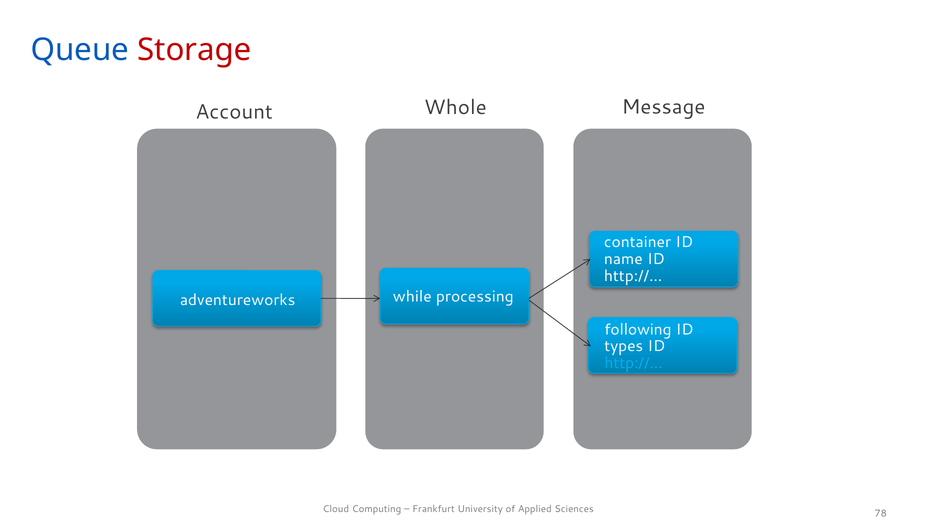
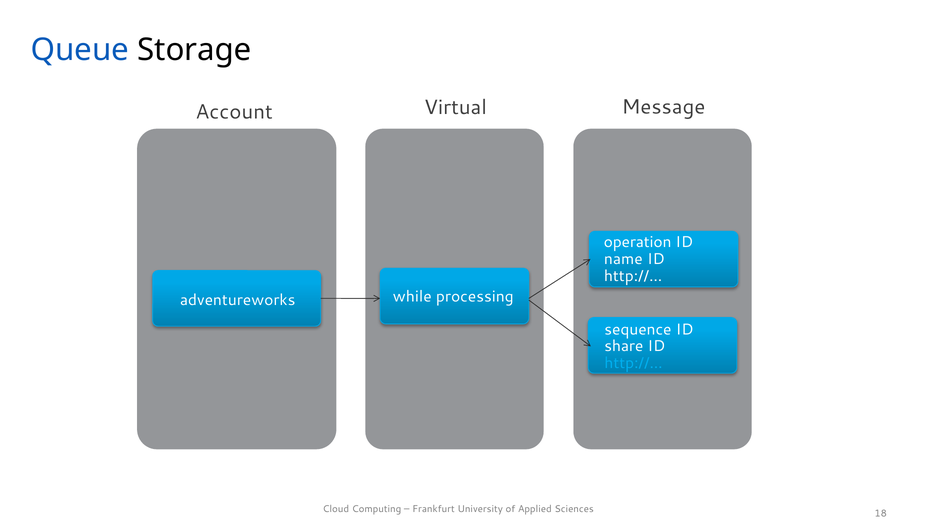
Storage colour: red -> black
Whole: Whole -> Virtual
container: container -> operation
following: following -> sequence
types: types -> share
78: 78 -> 18
